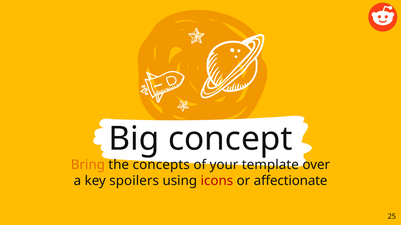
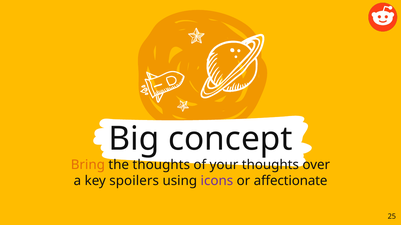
the concepts: concepts -> thoughts
your template: template -> thoughts
icons colour: red -> purple
